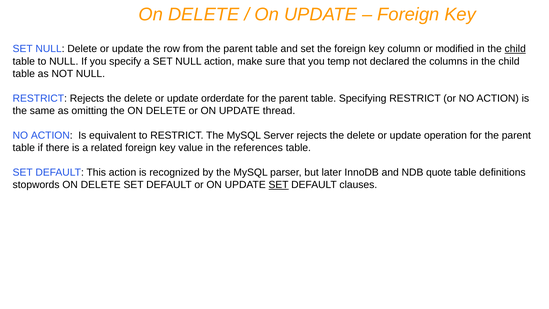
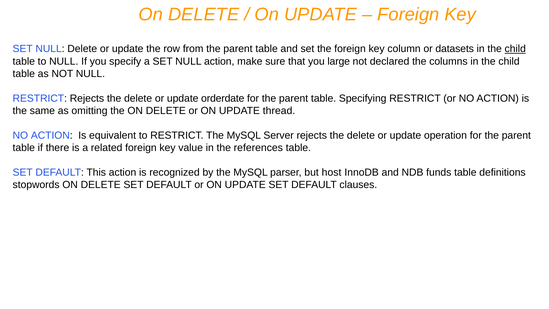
modified: modified -> datasets
temp: temp -> large
later: later -> host
quote: quote -> funds
SET at (279, 185) underline: present -> none
